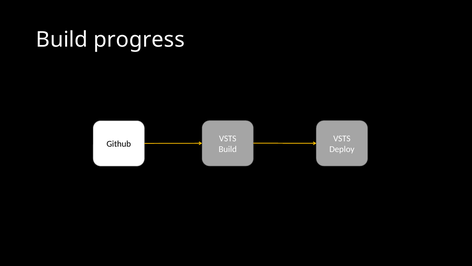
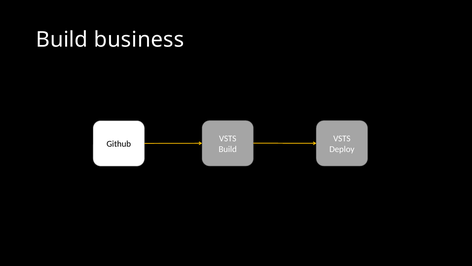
progress: progress -> business
